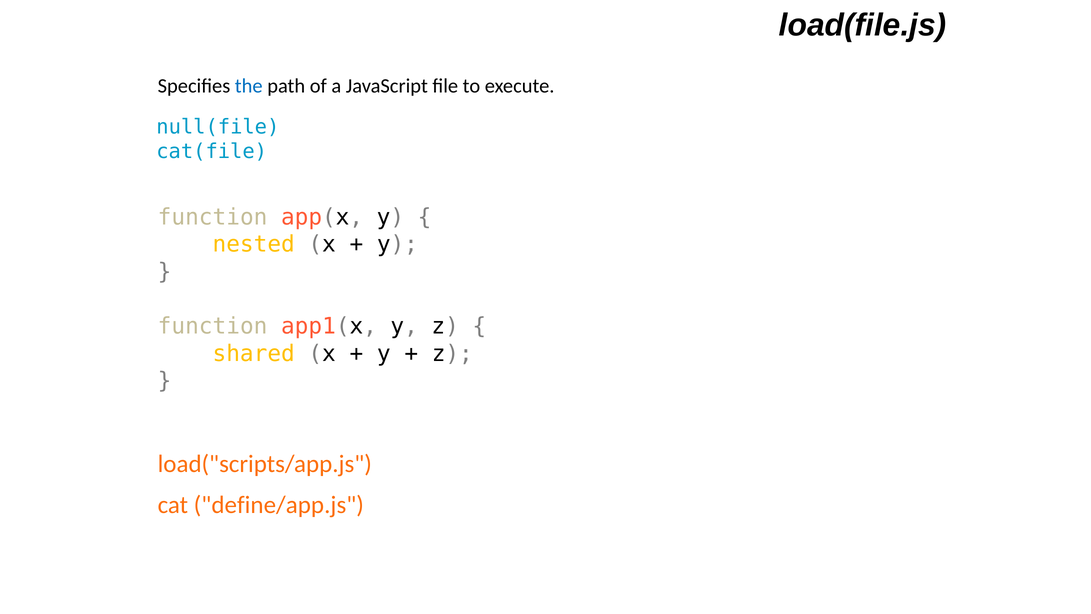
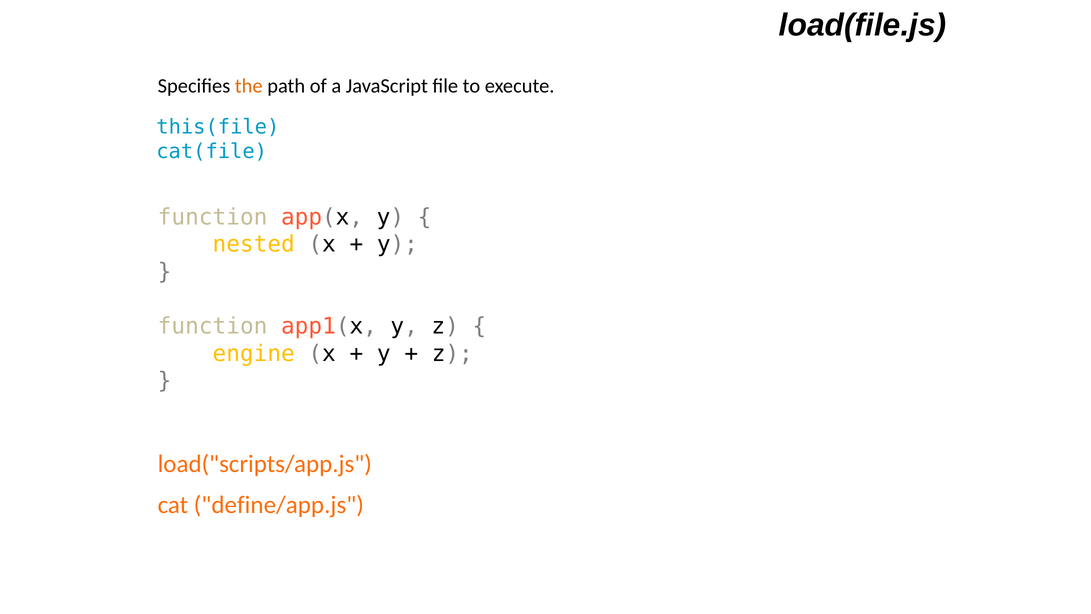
the colour: blue -> orange
null(file: null(file -> this(file
shared: shared -> engine
